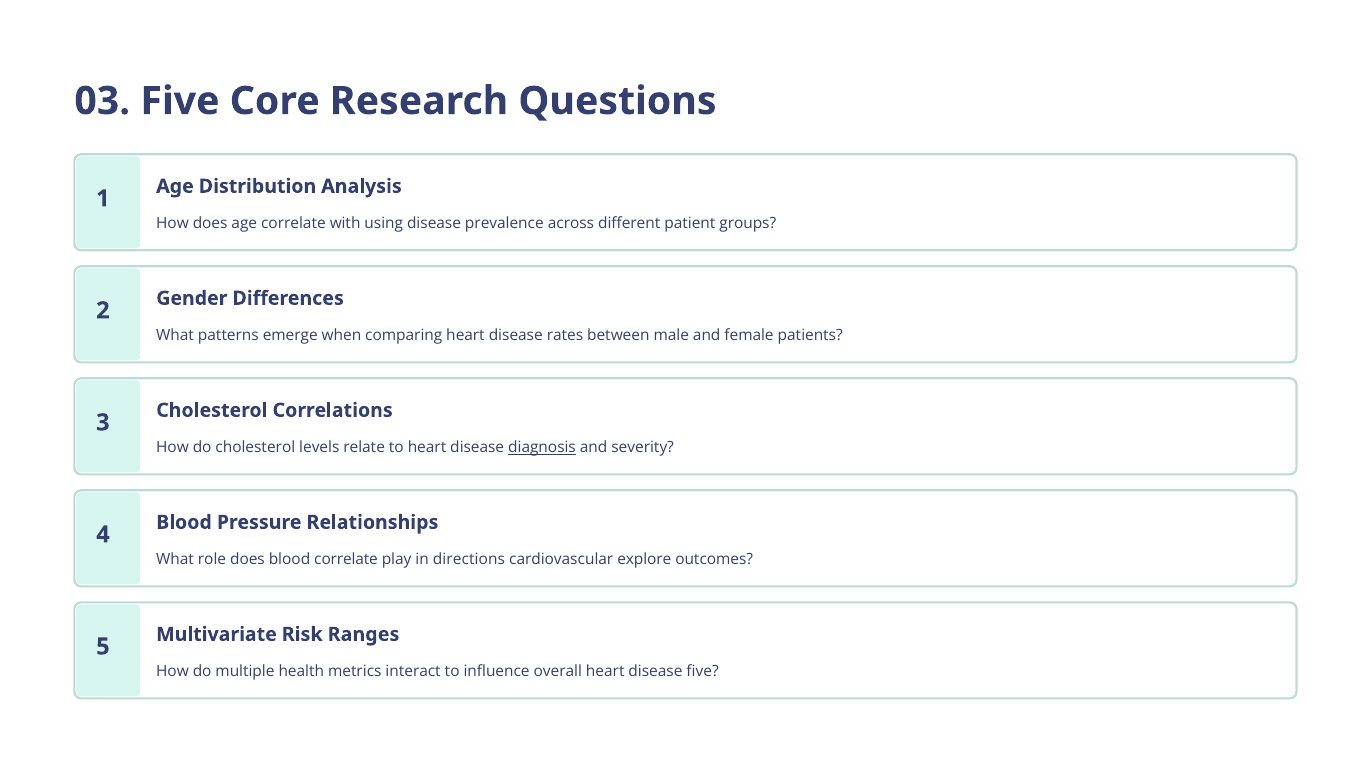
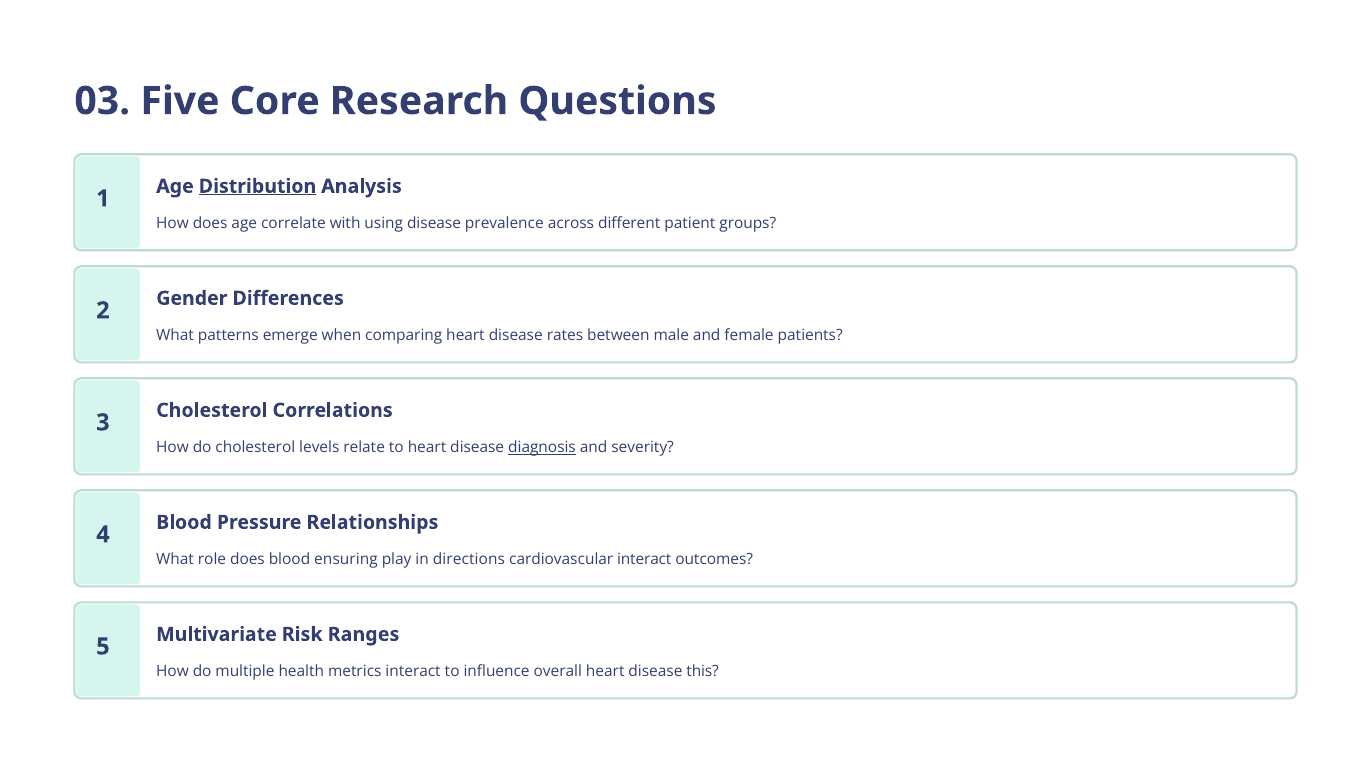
Distribution underline: none -> present
blood correlate: correlate -> ensuring
cardiovascular explore: explore -> interact
disease five: five -> this
